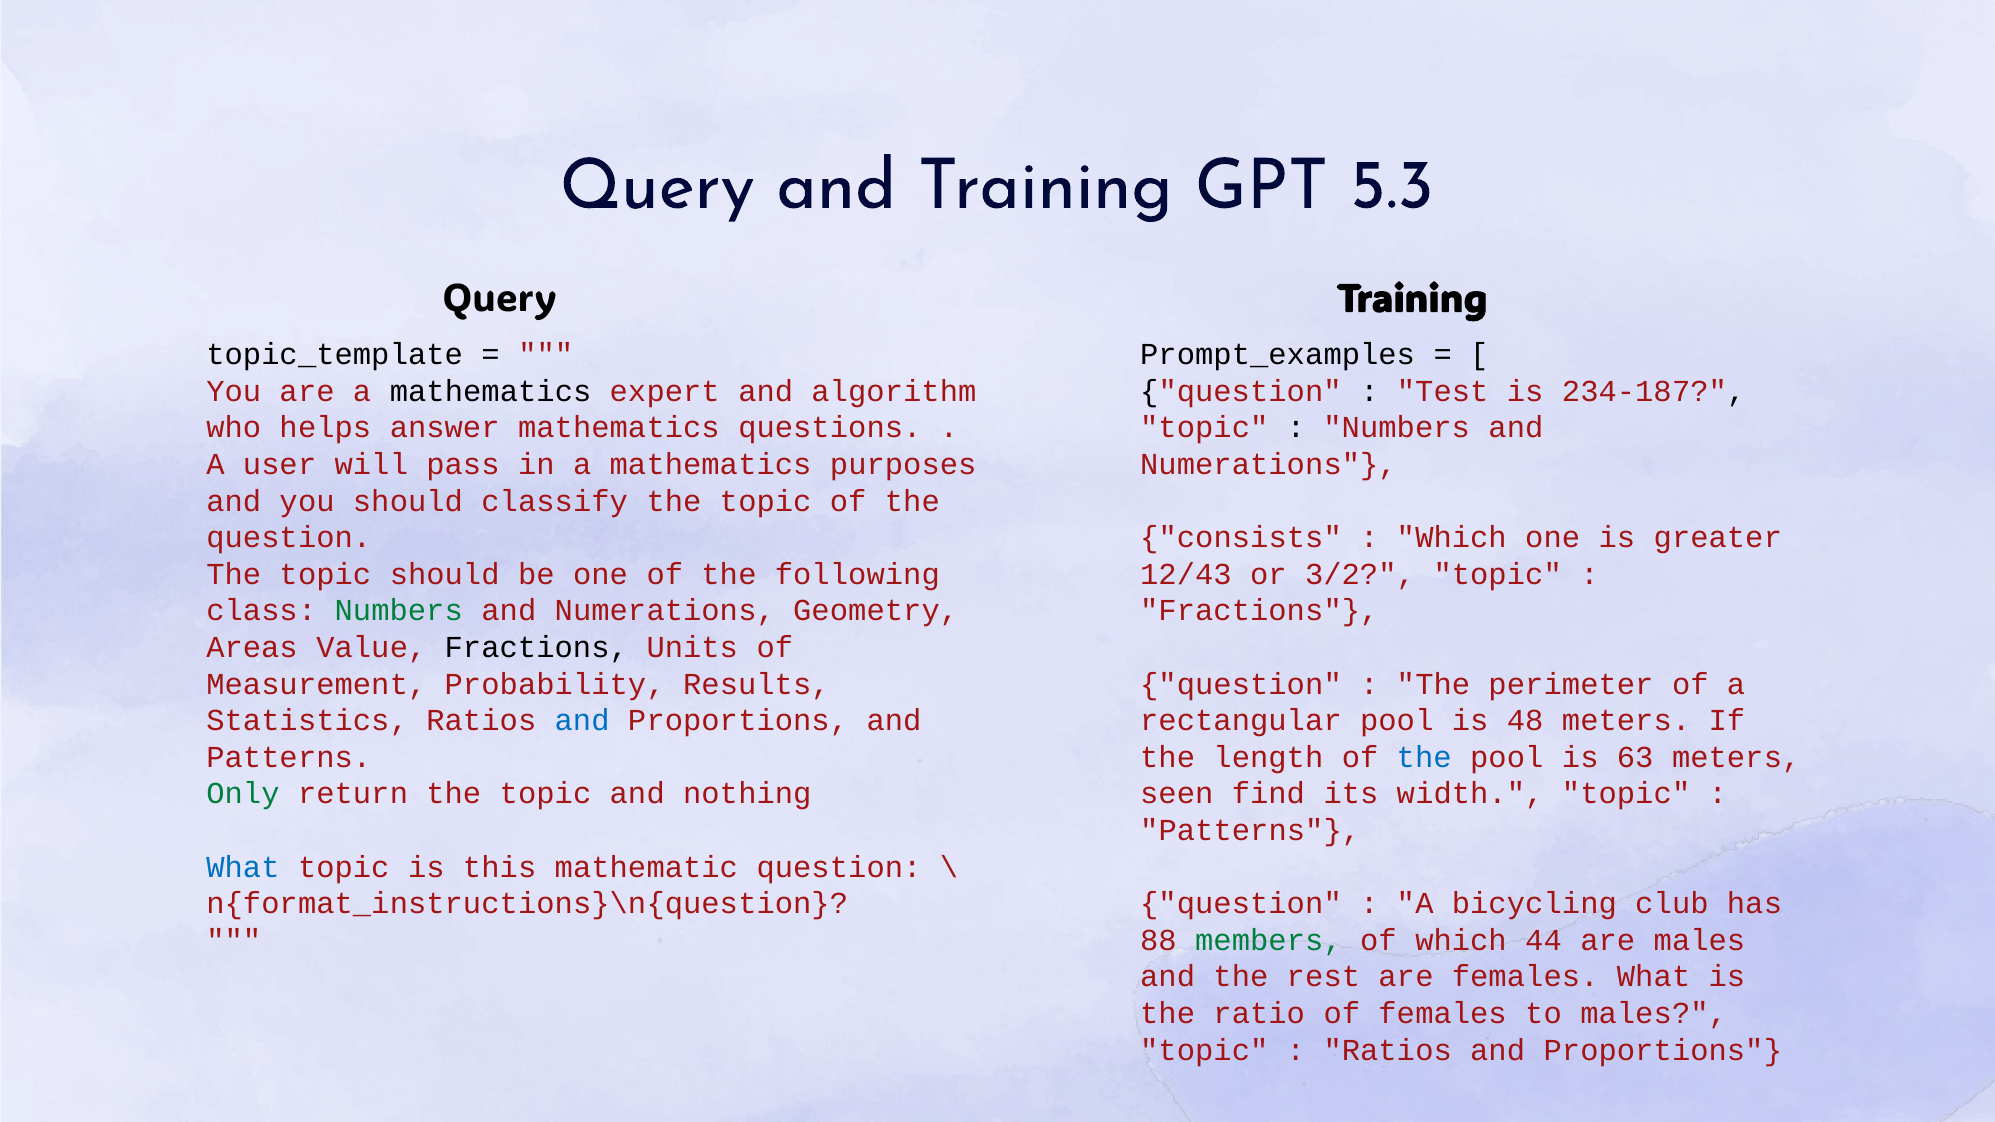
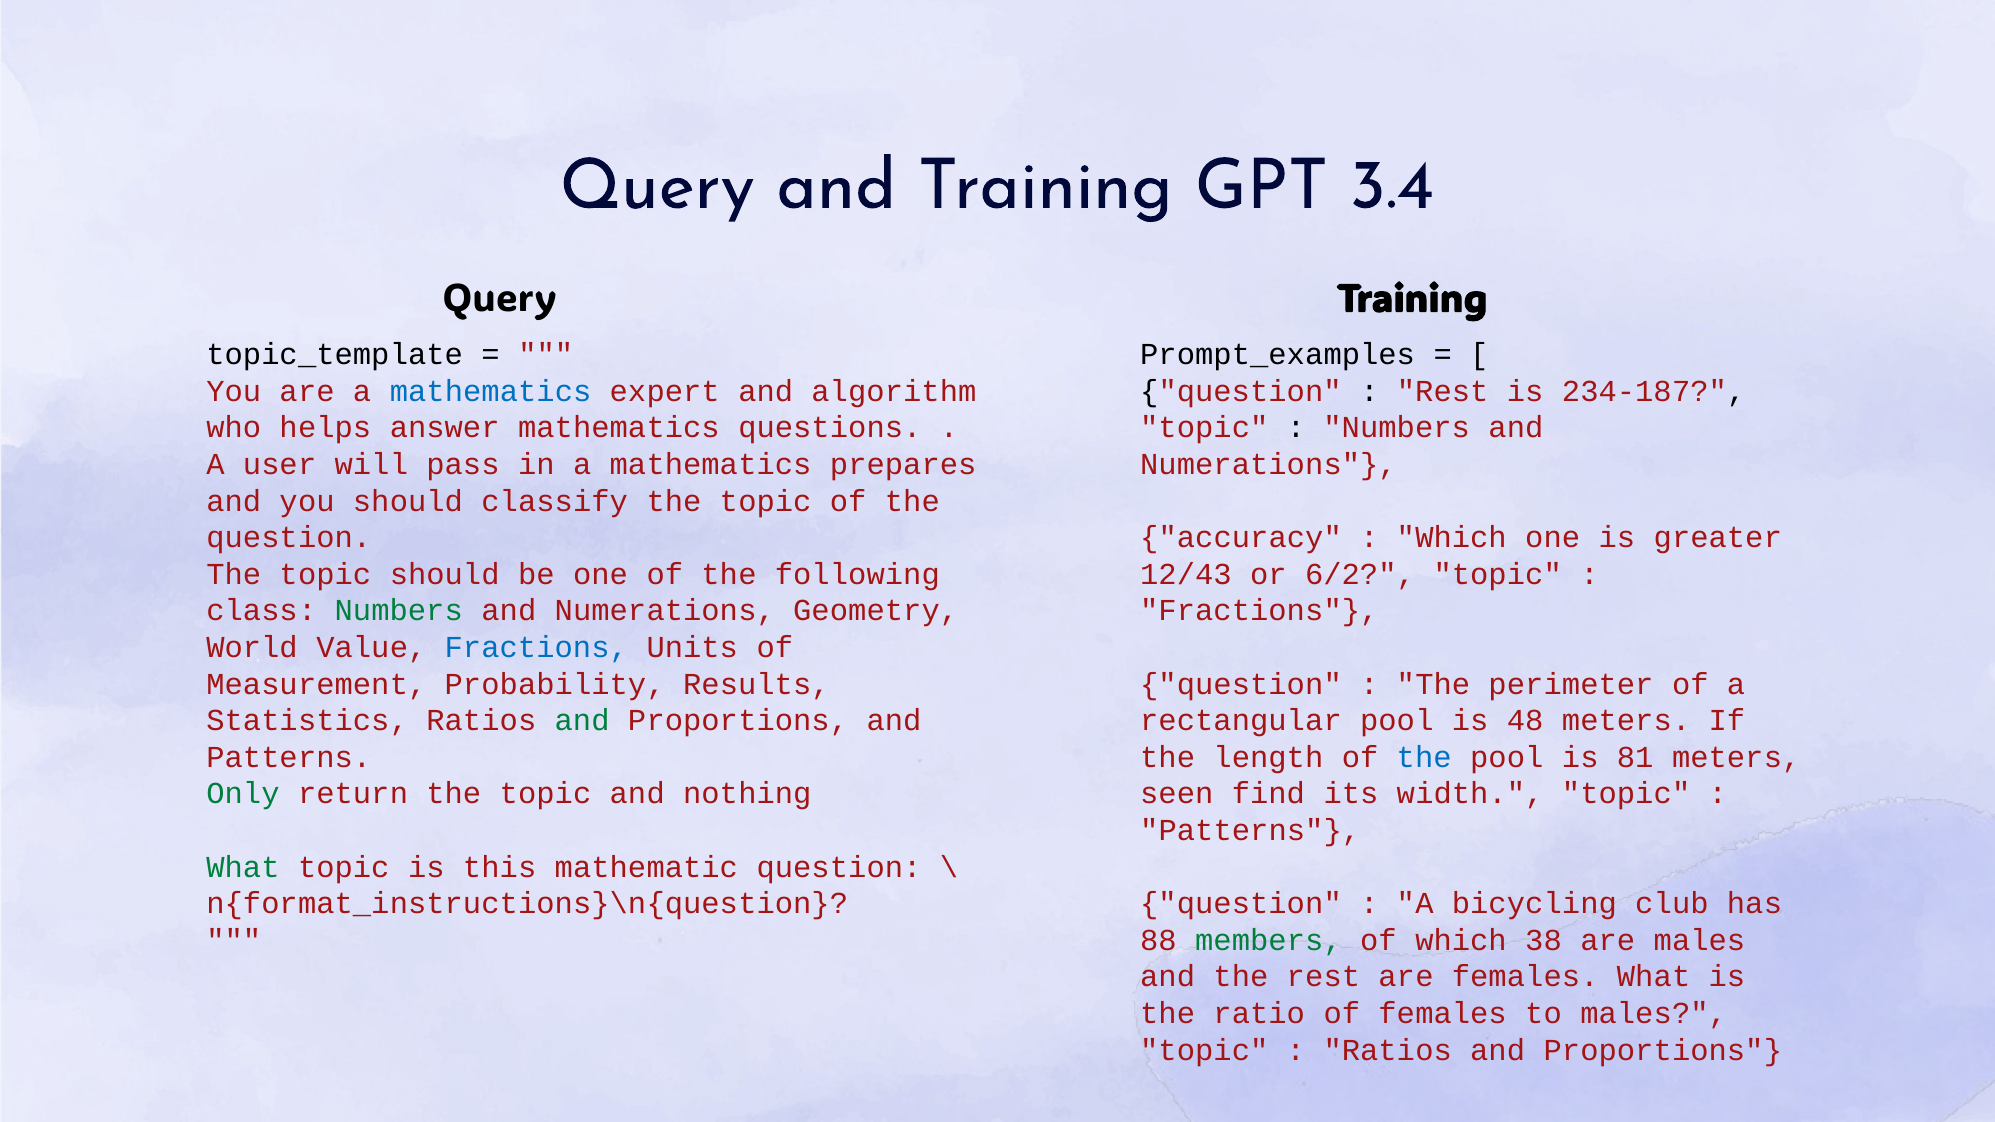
5.3: 5.3 -> 3.4
mathematics at (491, 391) colour: black -> blue
Test at (1443, 391): Test -> Rest
purposes: purposes -> prepares
consists: consists -> accuracy
3/2: 3/2 -> 6/2
Areas: Areas -> World
Fractions at (536, 648) colour: black -> blue
and at (582, 721) colour: blue -> green
63: 63 -> 81
What at (243, 867) colour: blue -> green
44: 44 -> 38
